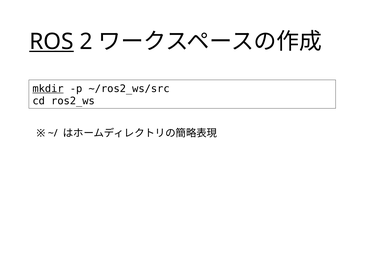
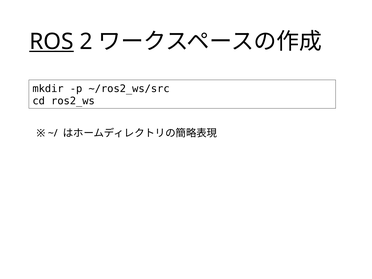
mkdir underline: present -> none
